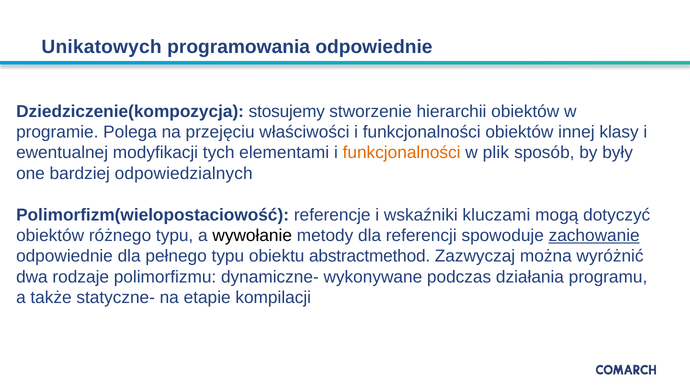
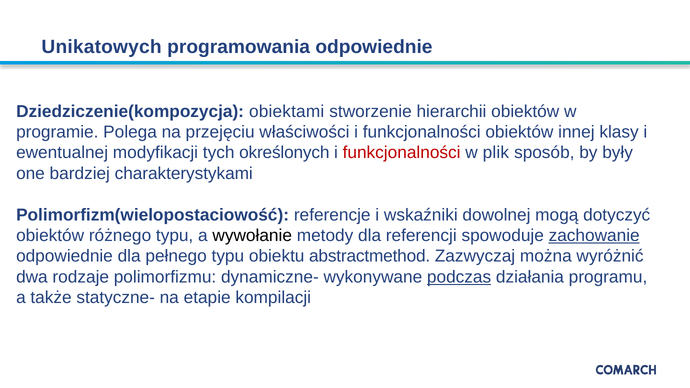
stosujemy: stosujemy -> obiektami
elementami: elementami -> określonych
funkcjonalności at (402, 153) colour: orange -> red
odpowiedzialnych: odpowiedzialnych -> charakterystykami
kluczami: kluczami -> dowolnej
podczas underline: none -> present
